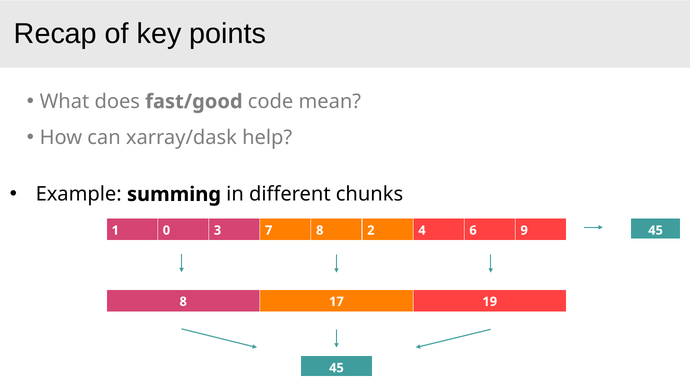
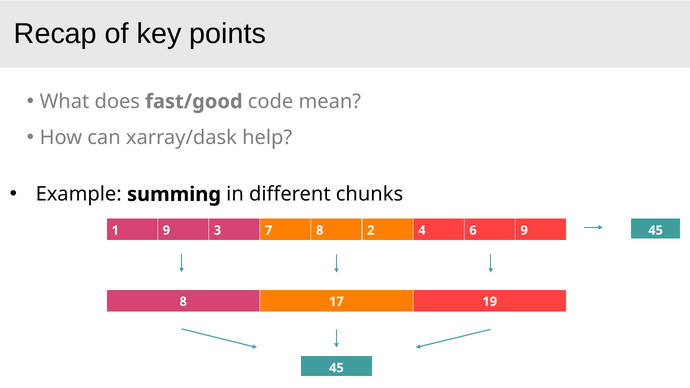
1 0: 0 -> 9
